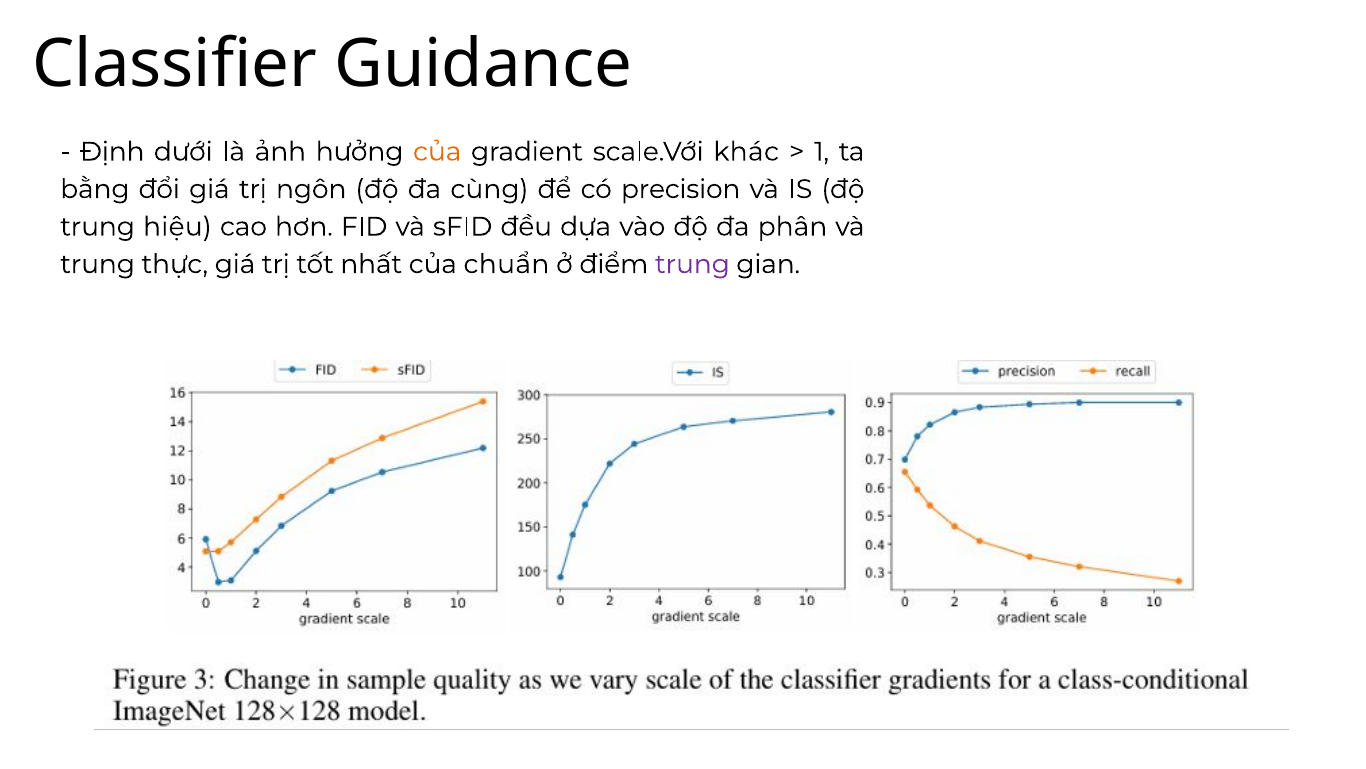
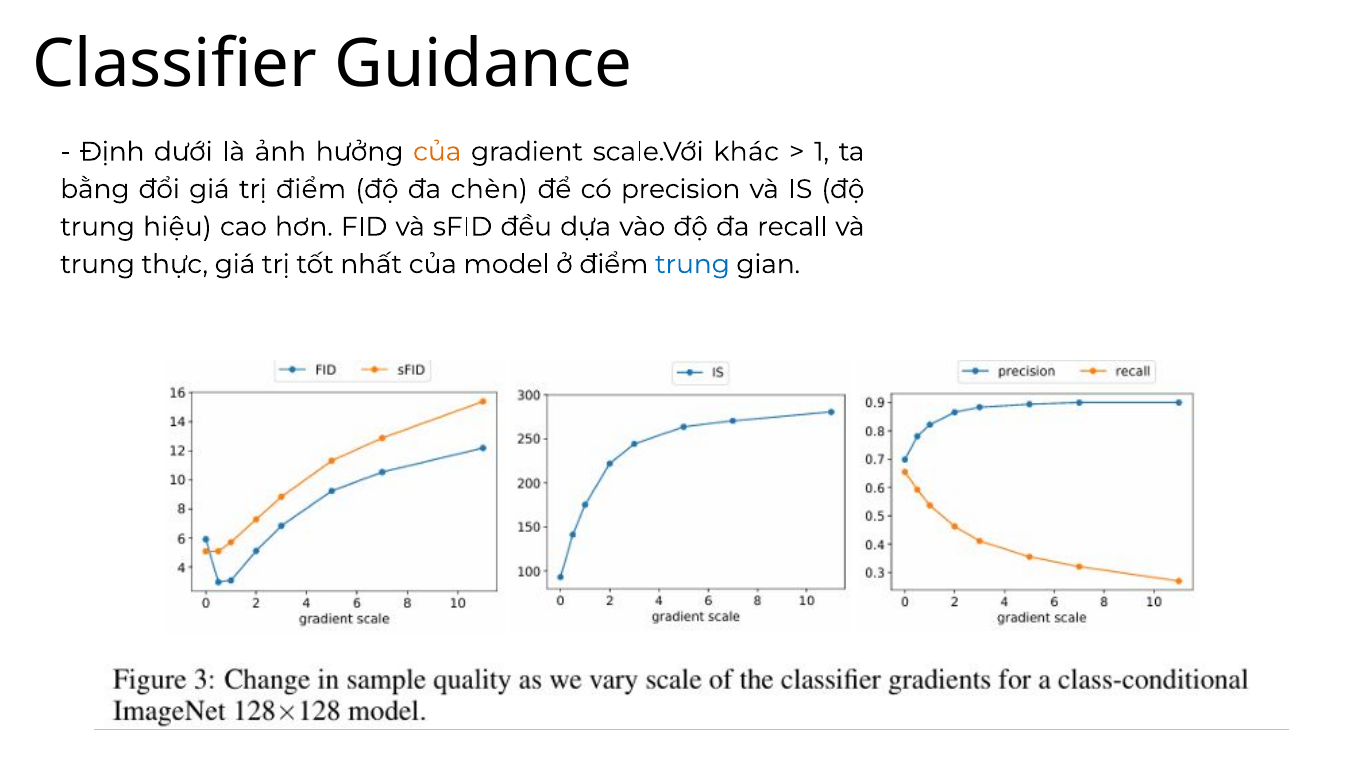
trị ngôn: ngôn -> điểm
cùng: cùng -> chèn
phân: phân -> recall
chuẩn: chuẩn -> model
trung at (692, 264) colour: purple -> blue
